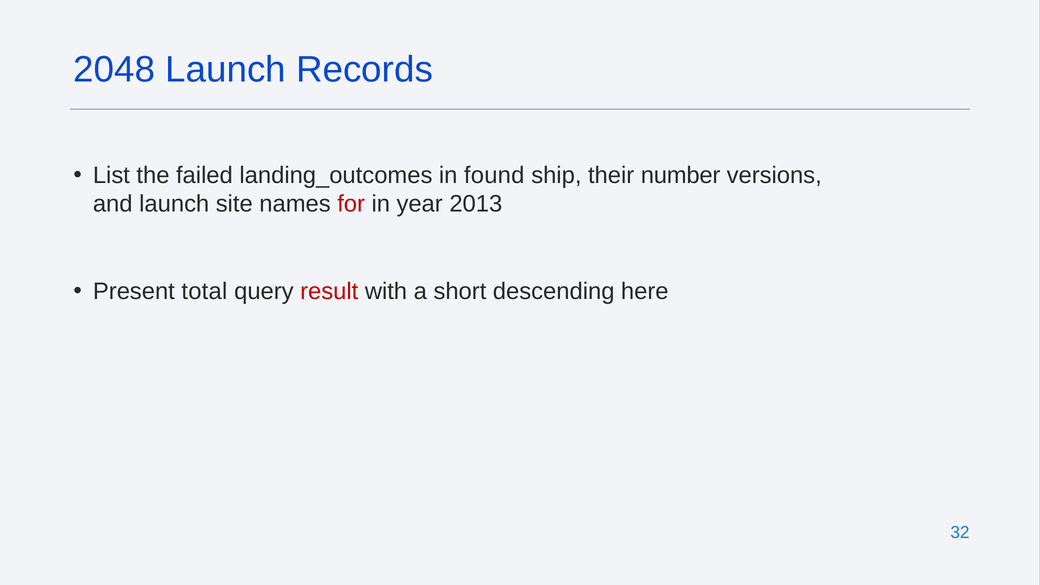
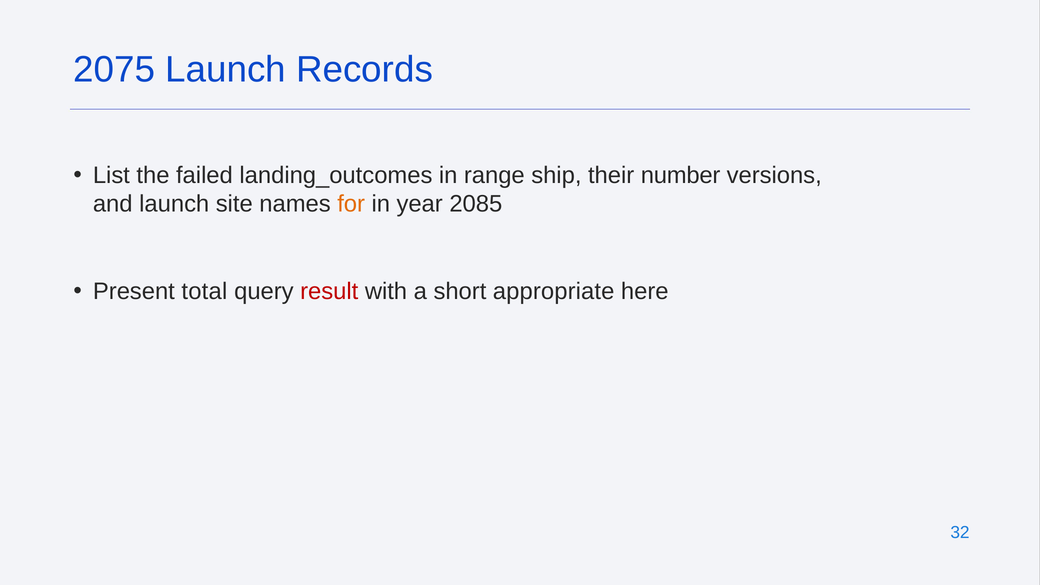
2048: 2048 -> 2075
found: found -> range
for colour: red -> orange
2013: 2013 -> 2085
descending: descending -> appropriate
